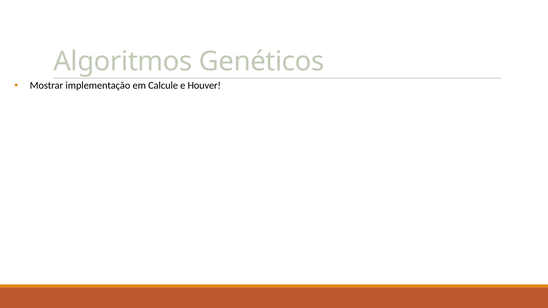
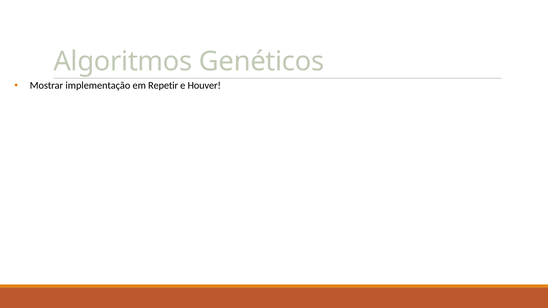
Calcule: Calcule -> Repetir
